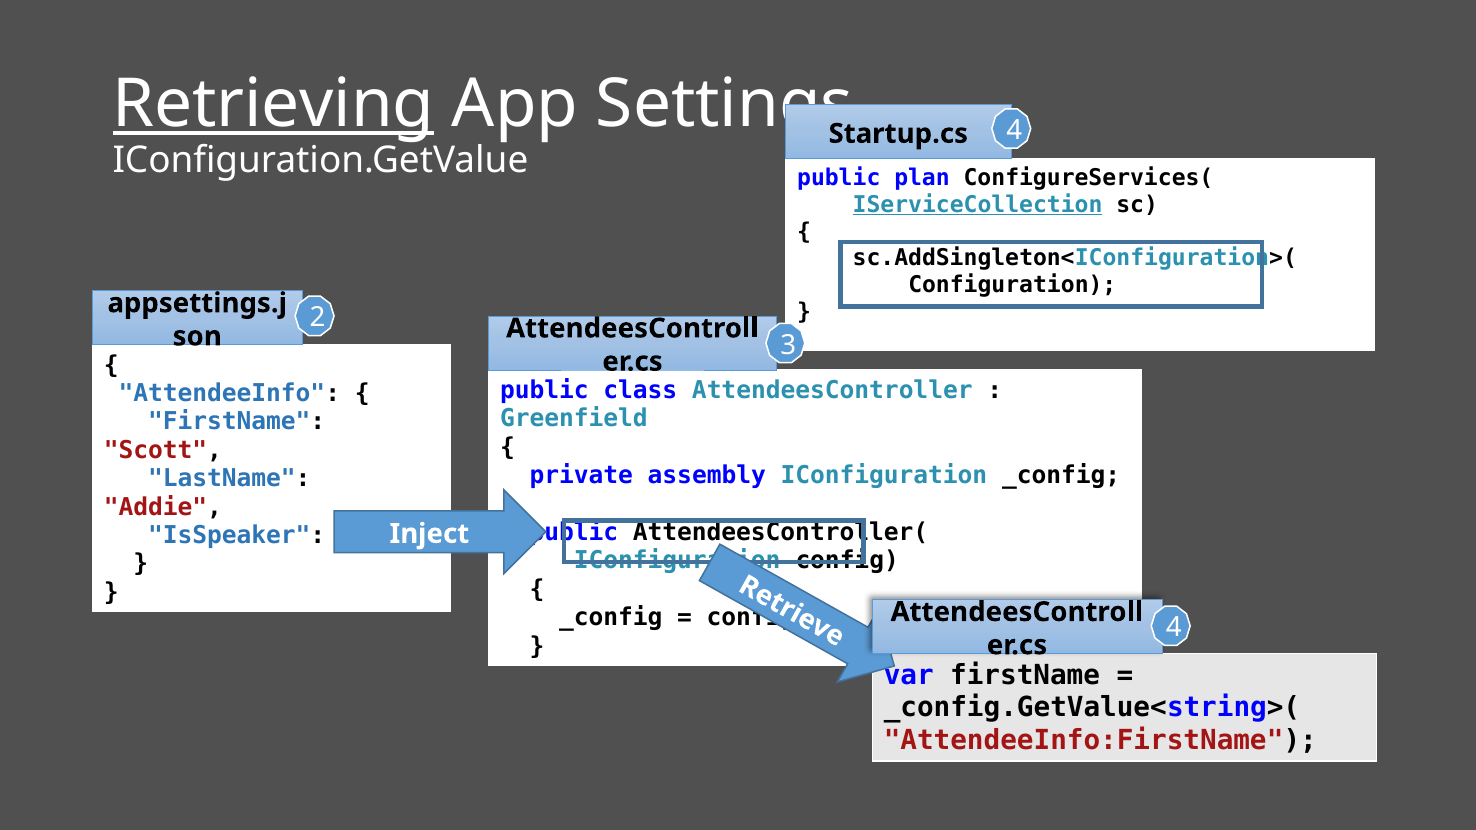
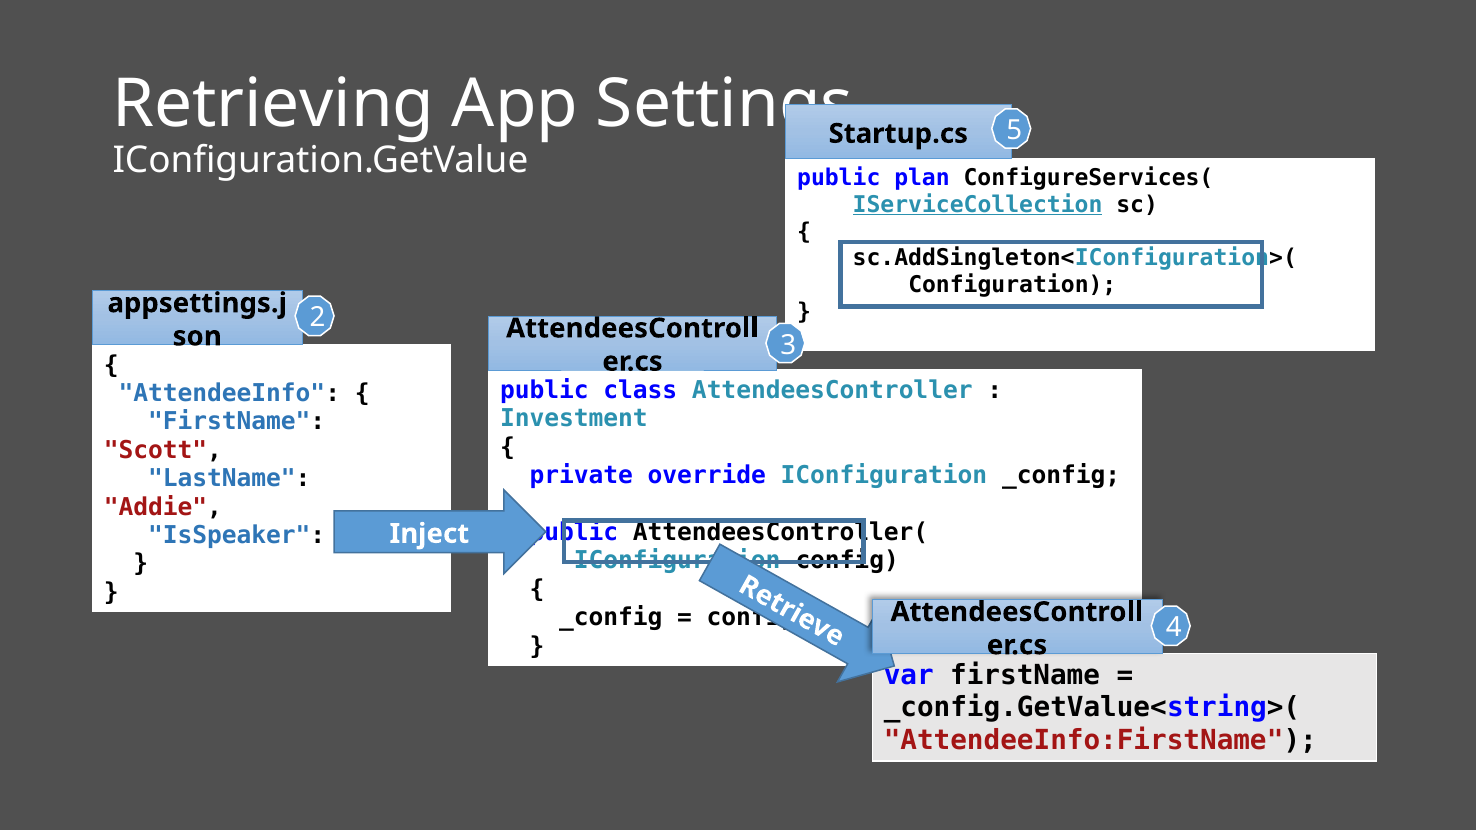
Retrieving underline: present -> none
Startup.cs 4: 4 -> 5
Greenfield: Greenfield -> Investment
assembly: assembly -> override
